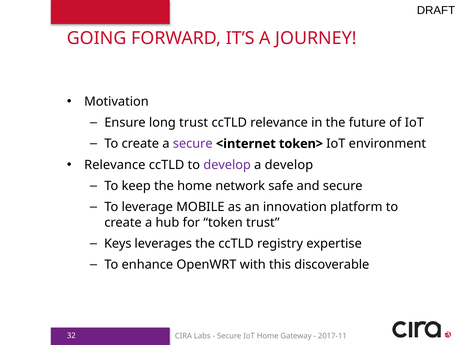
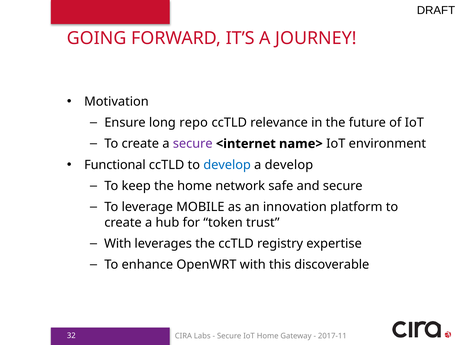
long trust: trust -> repo
token>: token> -> name>
Relevance at (115, 165): Relevance -> Functional
develop at (227, 165) colour: purple -> blue
Keys at (118, 244): Keys -> With
